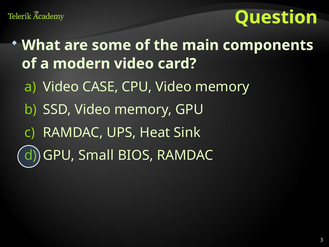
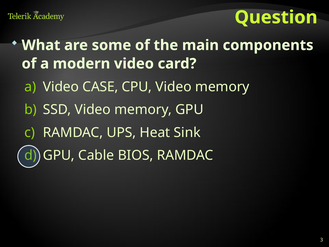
Small: Small -> Cable
